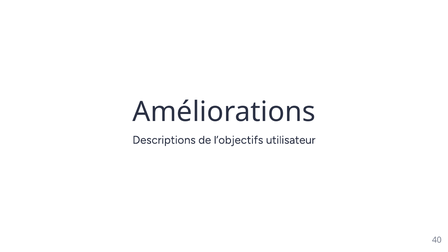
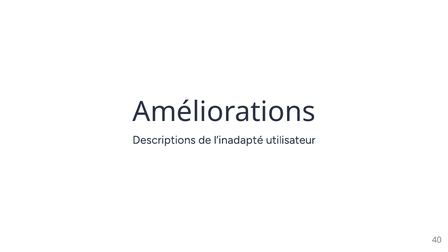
l’objectifs: l’objectifs -> l’inadapté
